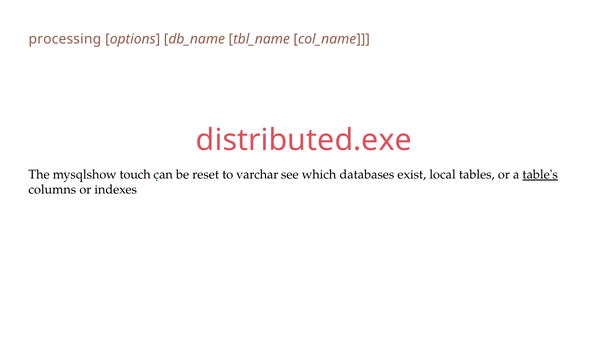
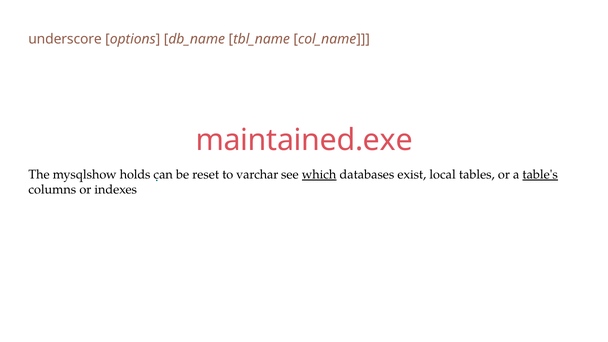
processing: processing -> underscore
distributed.exe: distributed.exe -> maintained.exe
touch: touch -> holds
which underline: none -> present
